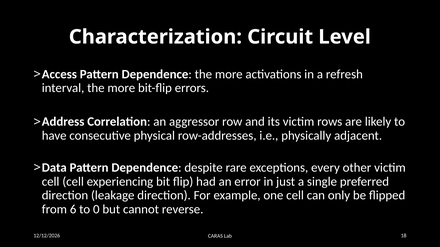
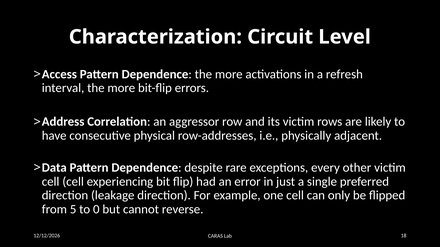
6: 6 -> 5
